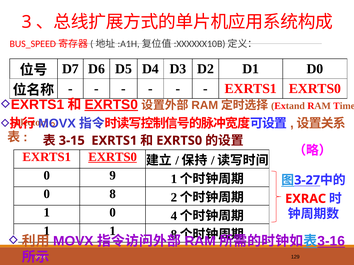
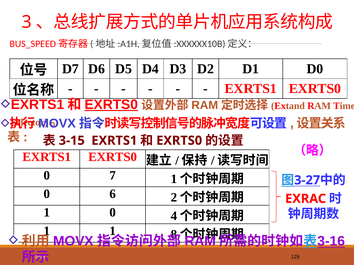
EXRTS0 at (113, 157) underline: present -> none
9: 9 -> 7
8: 8 -> 6
